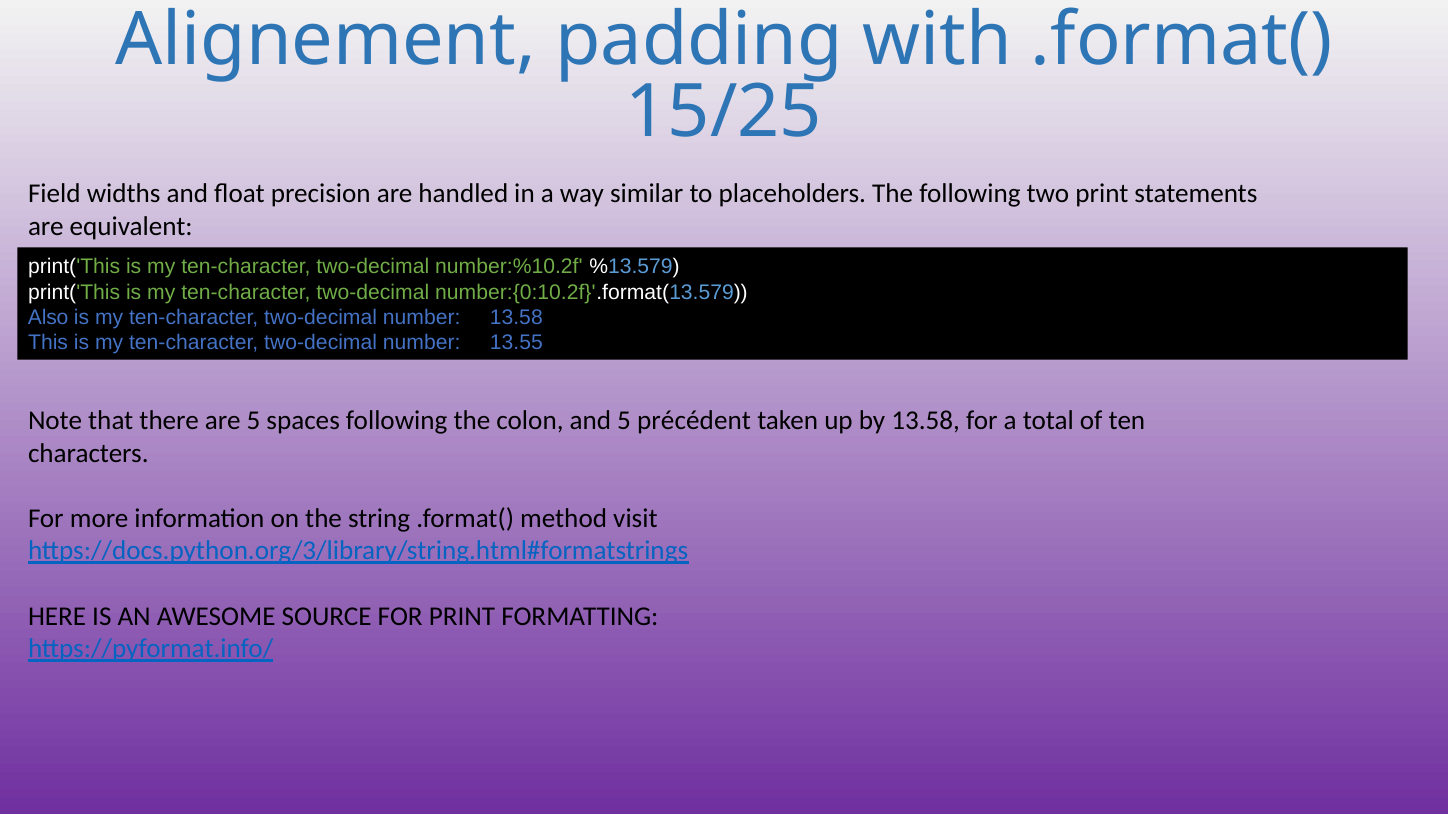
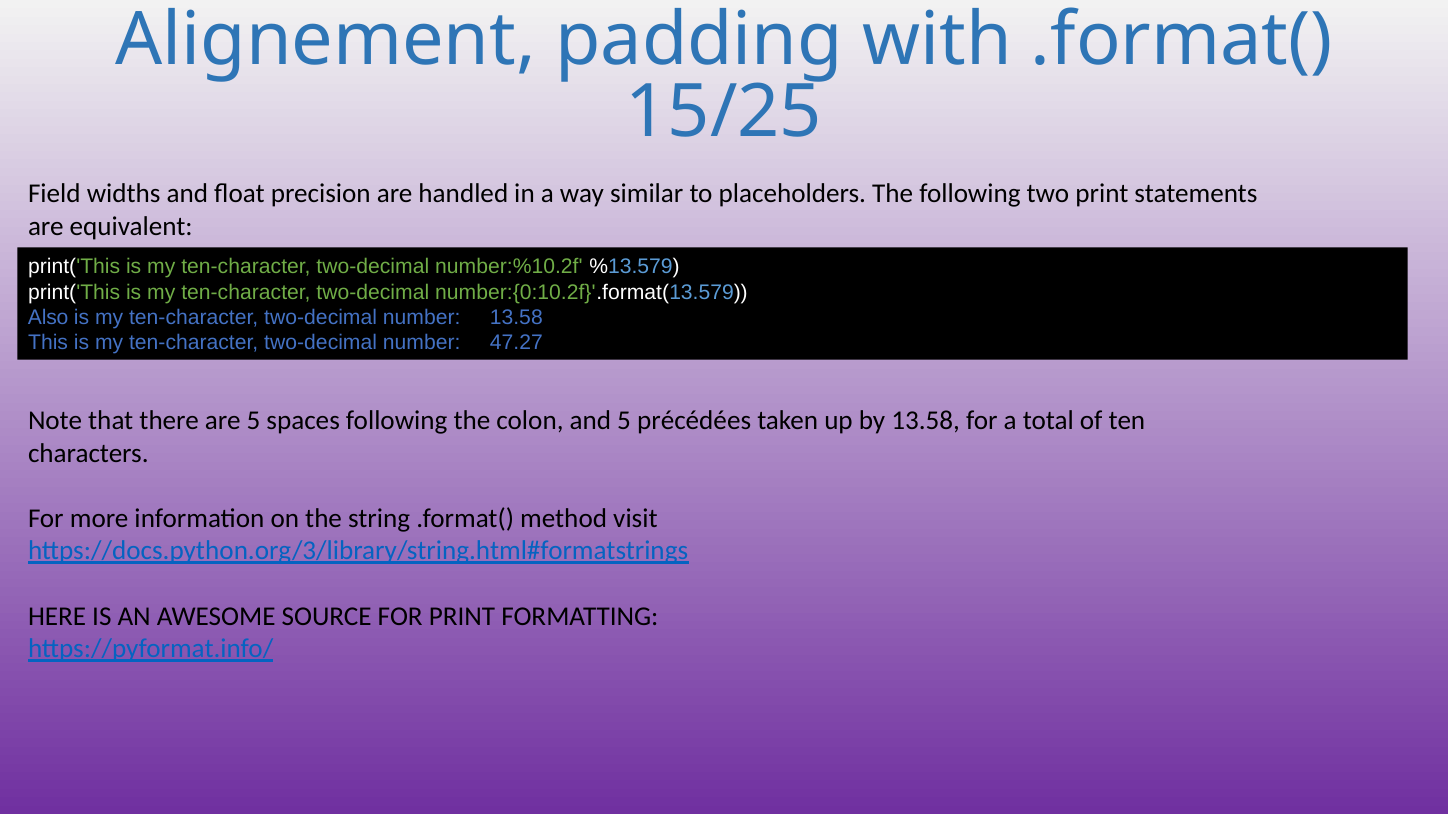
13.55: 13.55 -> 47.27
précédent: précédent -> précédées
